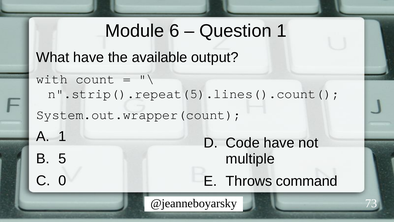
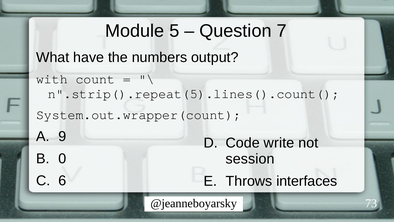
6: 6 -> 5
Question 1: 1 -> 7
available: available -> numbers
1 at (62, 136): 1 -> 9
Code have: have -> write
5: 5 -> 0
multiple: multiple -> session
0: 0 -> 6
command: command -> interfaces
